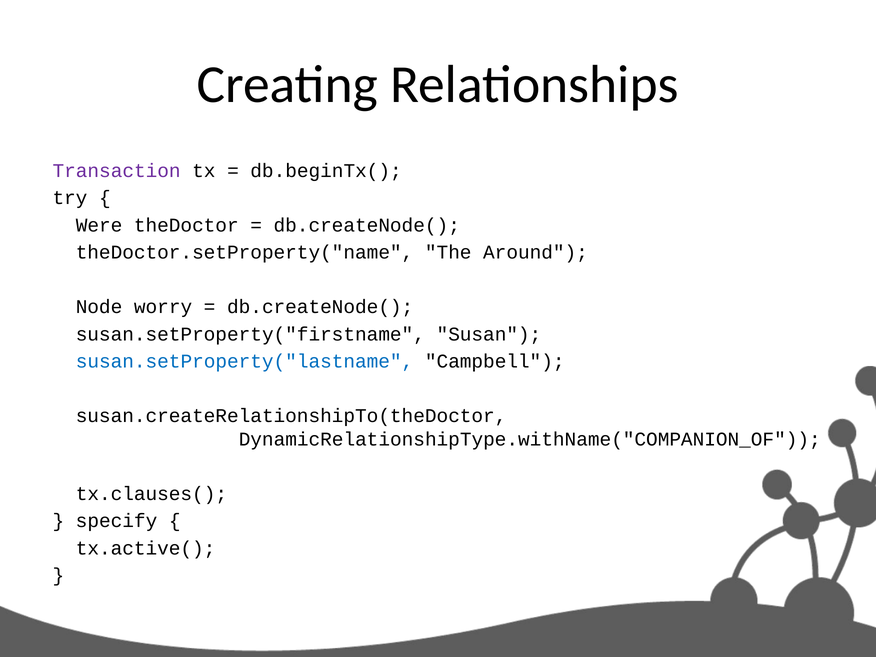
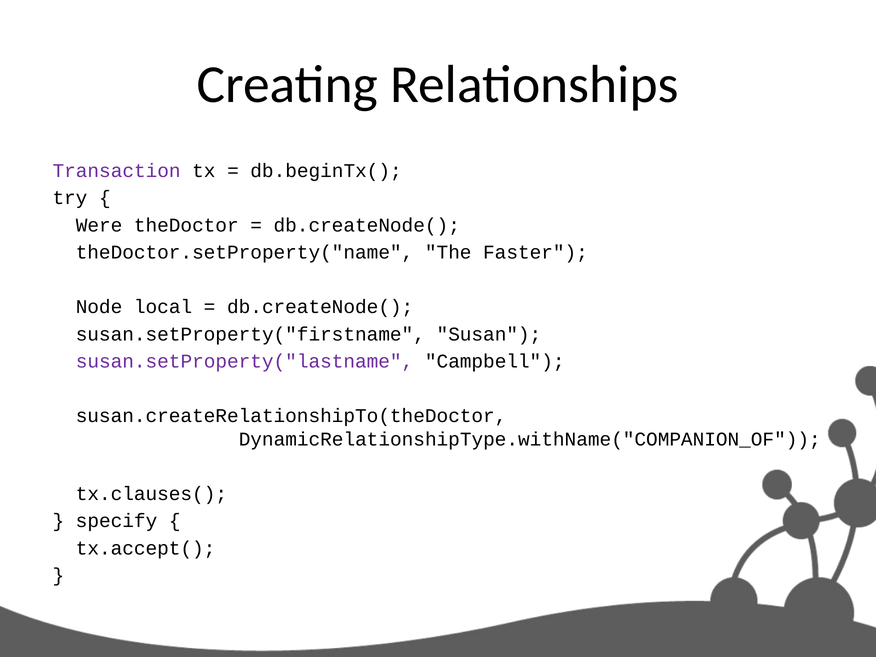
Around: Around -> Faster
worry: worry -> local
susan.setProperty("lastname colour: blue -> purple
tx.active(: tx.active( -> tx.accept(
